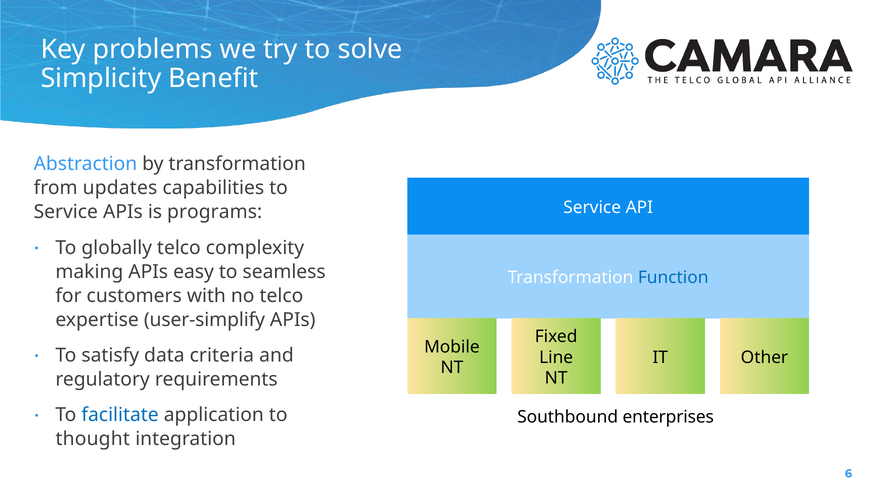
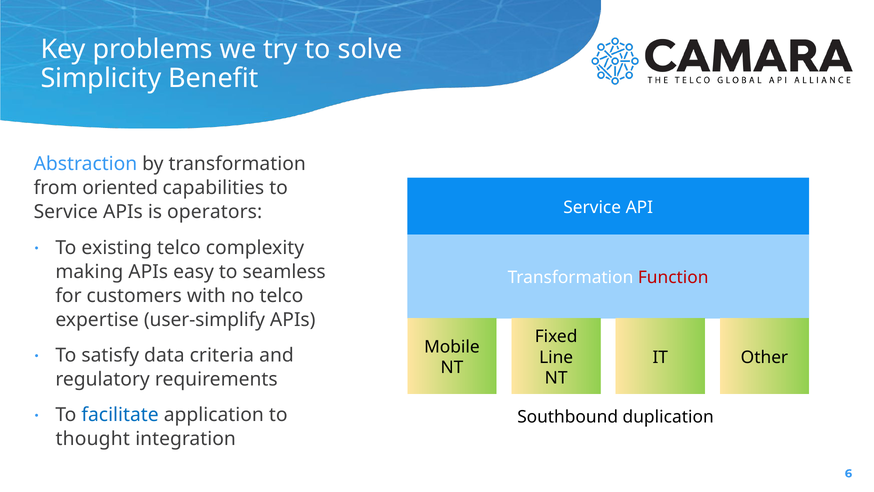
updates: updates -> oriented
programs: programs -> operators
globally: globally -> existing
Function colour: blue -> red
enterprises: enterprises -> duplication
